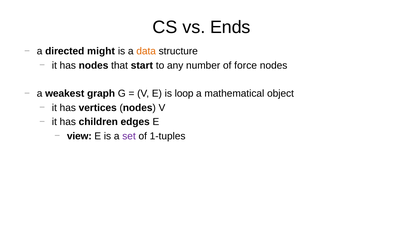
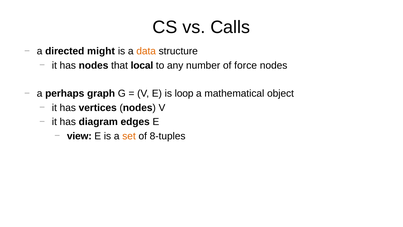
Ends: Ends -> Calls
start: start -> local
weakest: weakest -> perhaps
children: children -> diagram
set colour: purple -> orange
1-tuples: 1-tuples -> 8-tuples
